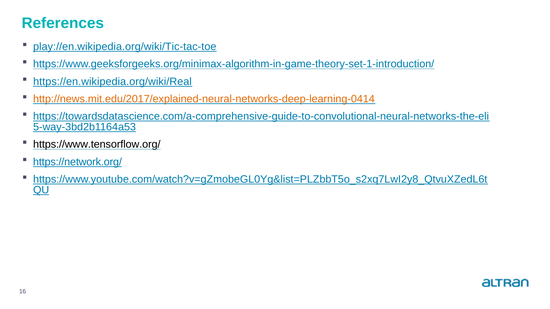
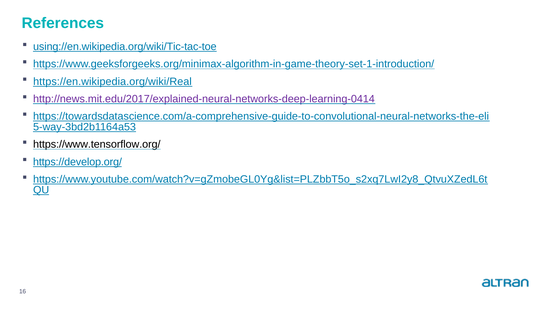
play://en.wikipedia.org/wiki/Tic-tac-toe: play://en.wikipedia.org/wiki/Tic-tac-toe -> using://en.wikipedia.org/wiki/Tic-tac-toe
http://news.mit.edu/2017/explained-neural-networks-deep-learning-0414 colour: orange -> purple
https://network.org/: https://network.org/ -> https://develop.org/
